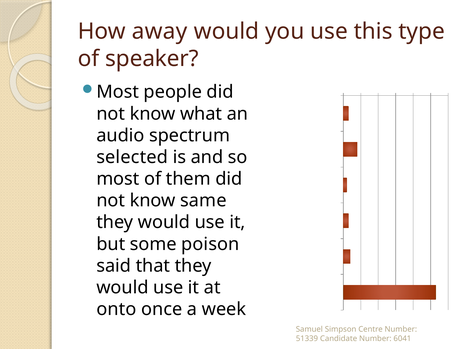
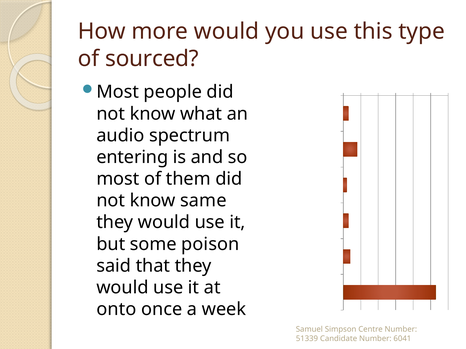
away: away -> more
speaker: speaker -> sourced
selected: selected -> entering
